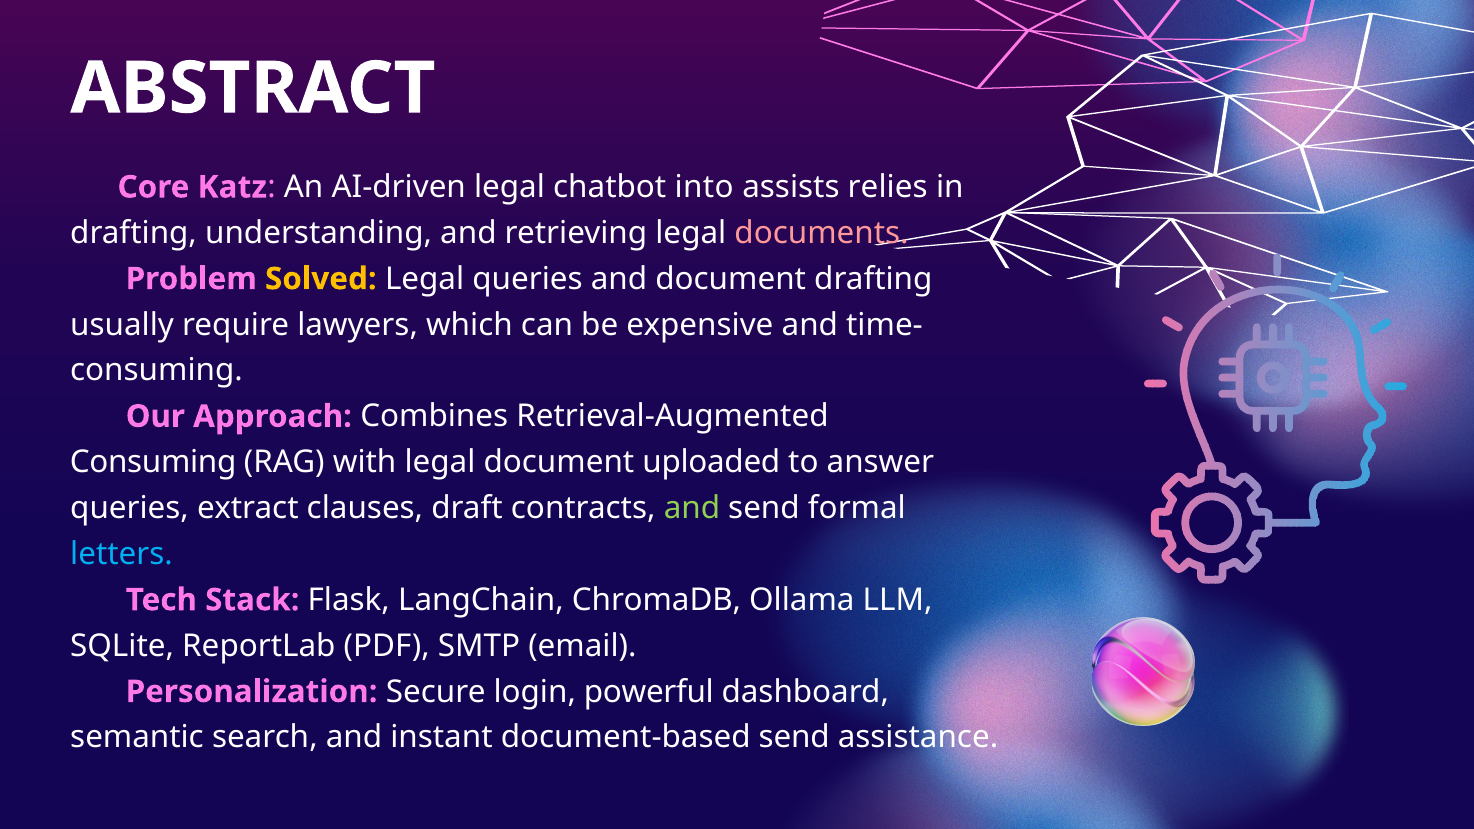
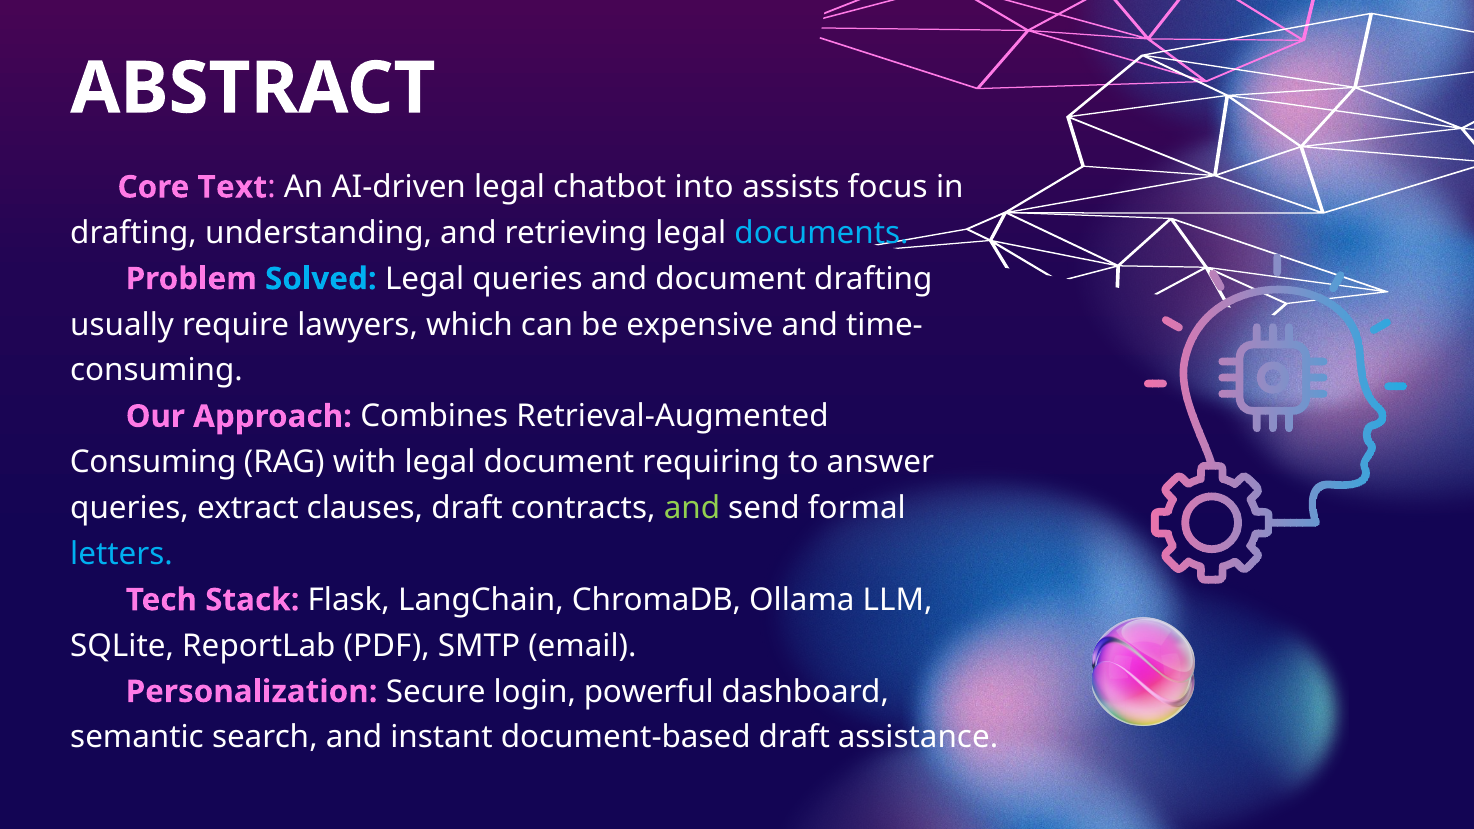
Katz: Katz -> Text
relies: relies -> focus
documents colour: pink -> light blue
Solved colour: yellow -> light blue
uploaded: uploaded -> requiring
document-based send: send -> draft
